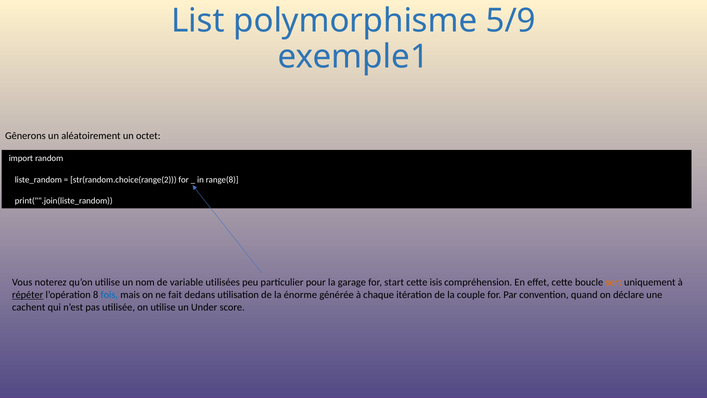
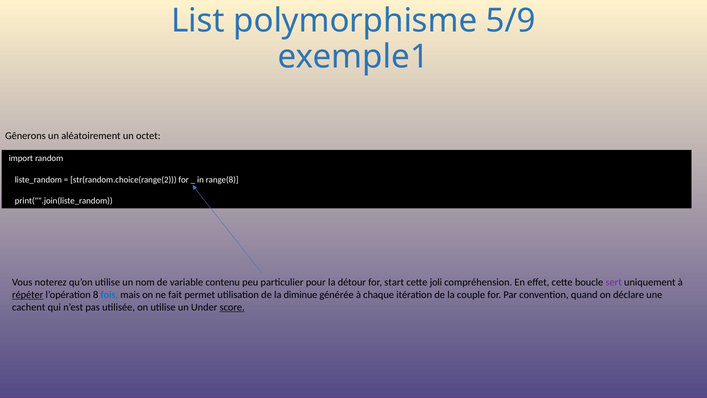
utilisées: utilisées -> contenu
garage: garage -> détour
isis: isis -> joli
sert colour: orange -> purple
dedans: dedans -> permet
énorme: énorme -> diminue
score underline: none -> present
